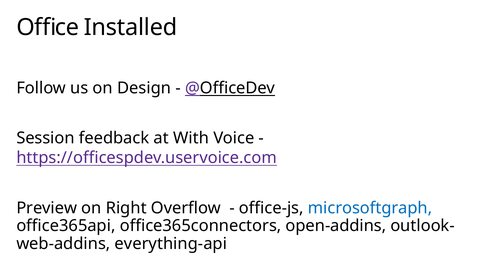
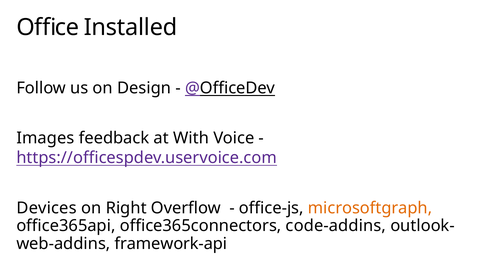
Session: Session -> Images
Preview: Preview -> Devices
microsoftgraph colour: blue -> orange
open-addins: open-addins -> code-addins
everything-api: everything-api -> framework-api
